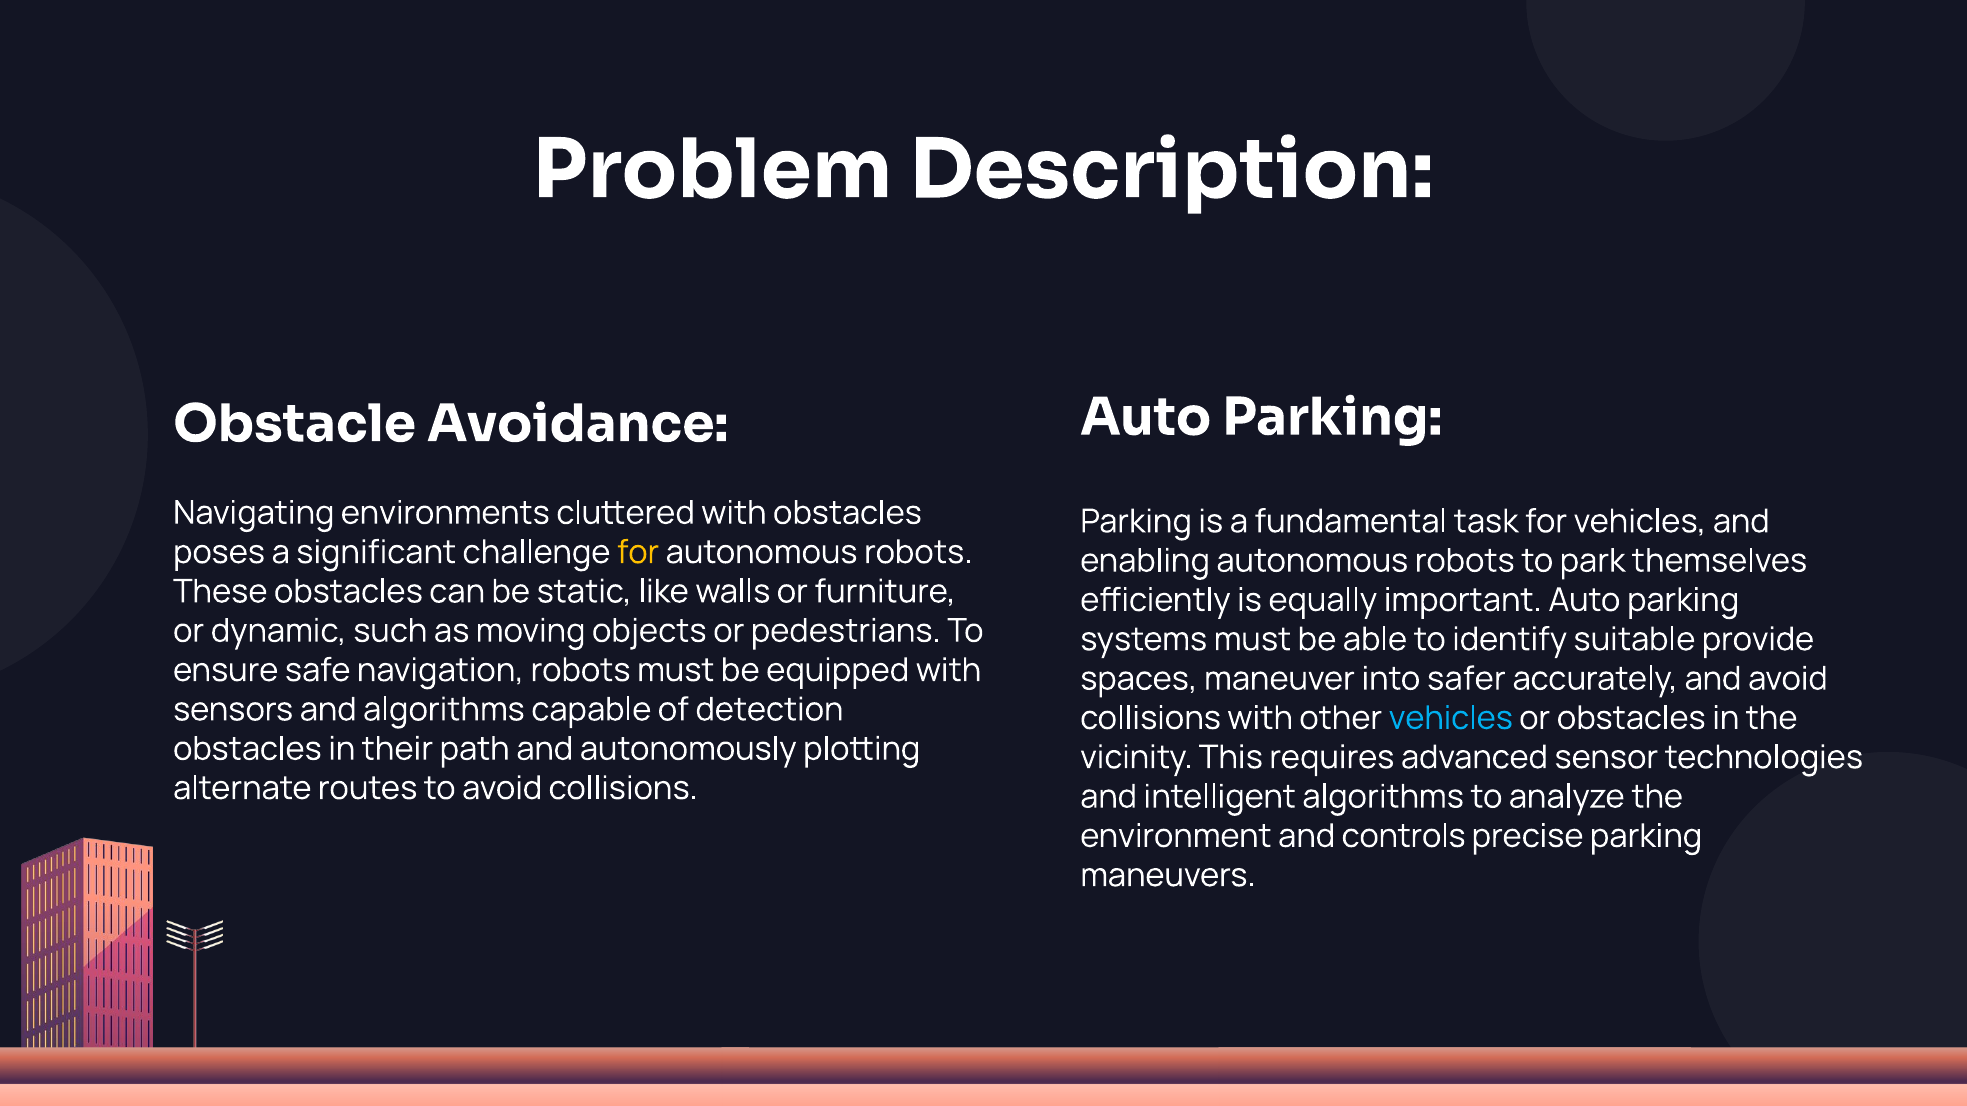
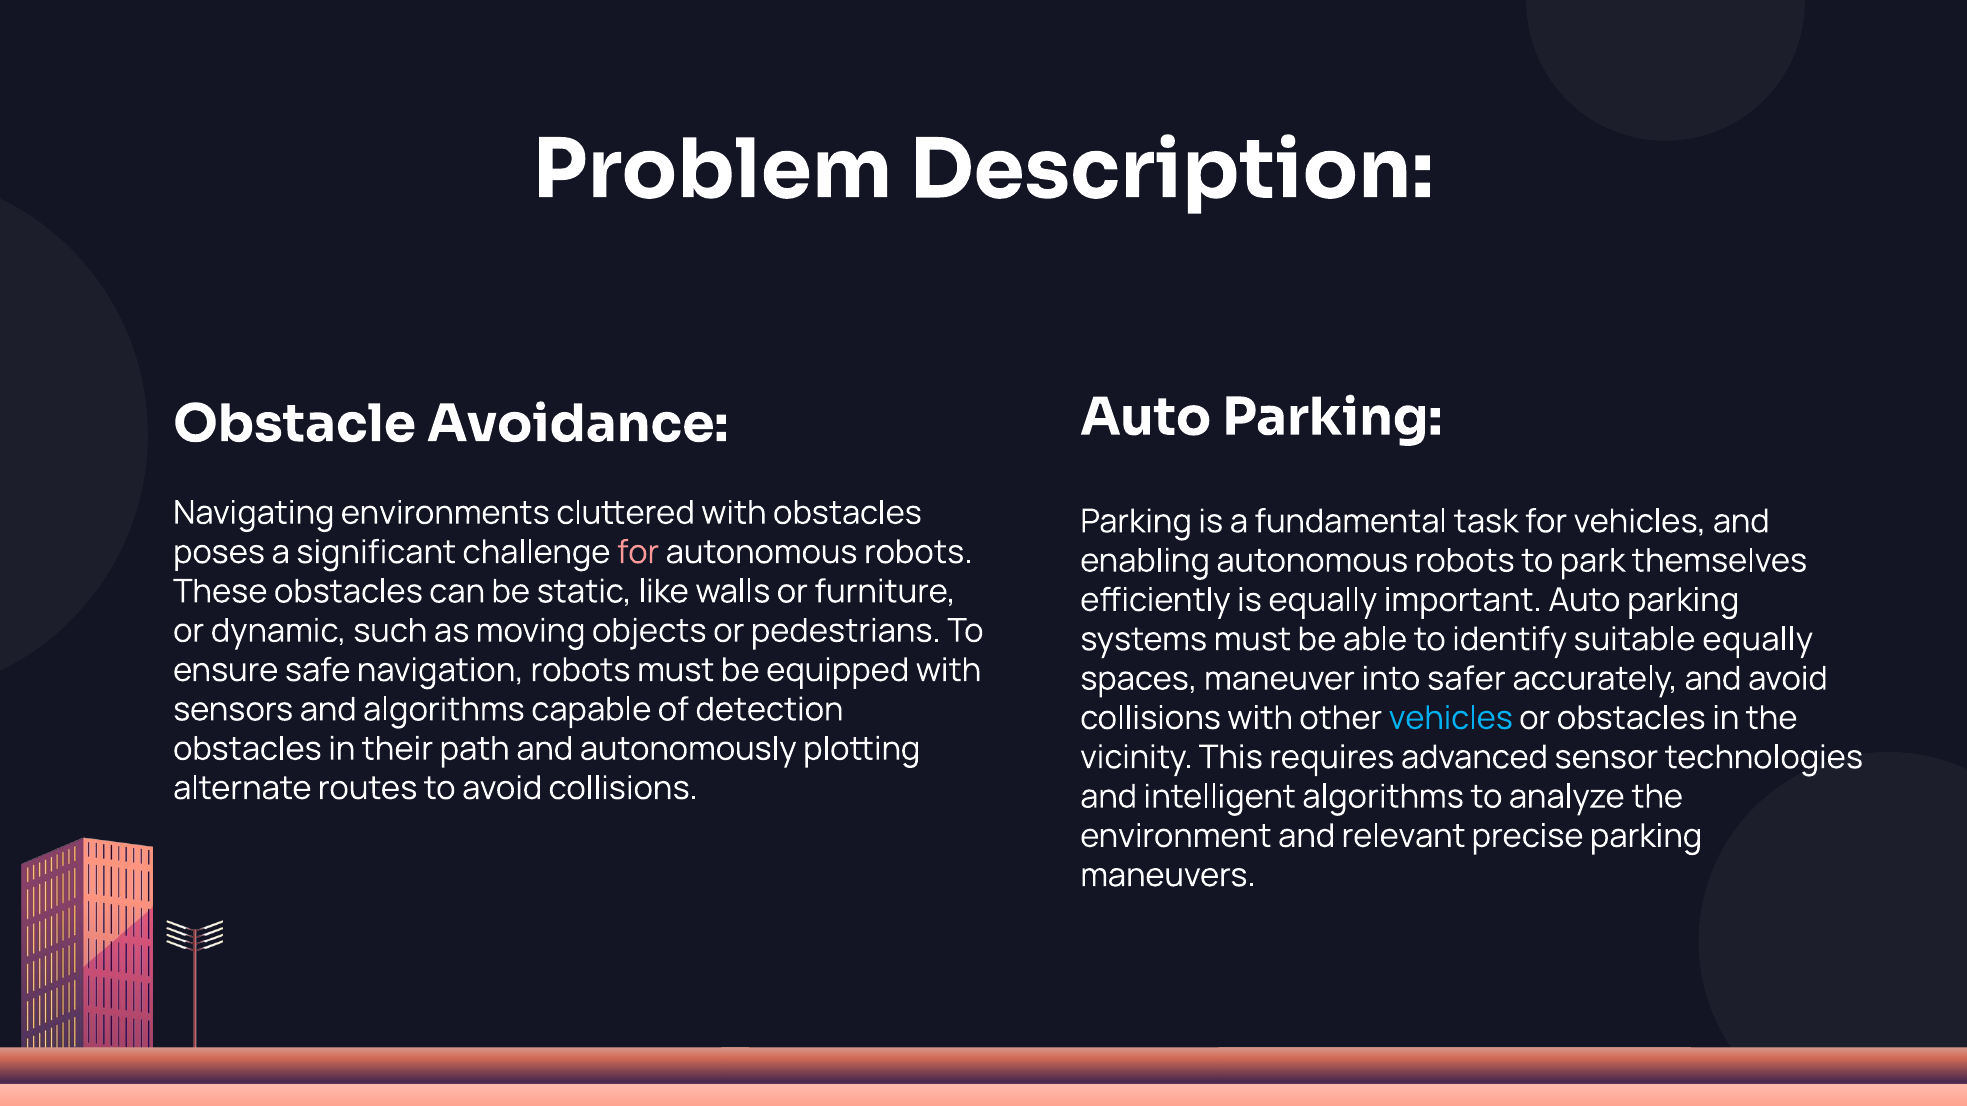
for at (638, 552) colour: yellow -> pink
suitable provide: provide -> equally
controls: controls -> relevant
